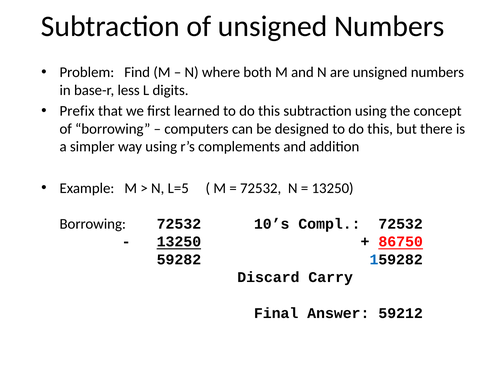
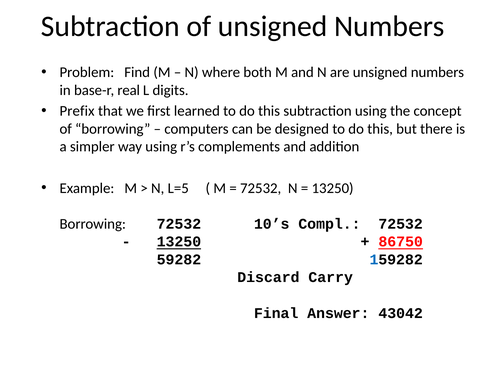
less: less -> real
59212: 59212 -> 43042
